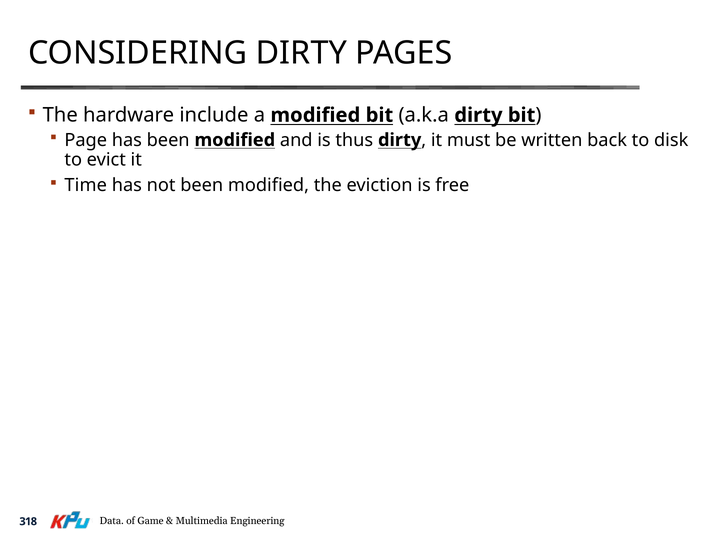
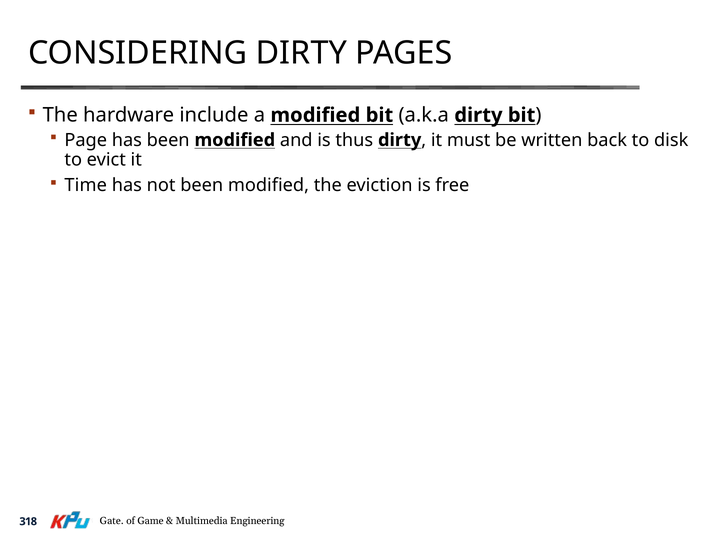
Data: Data -> Gate
